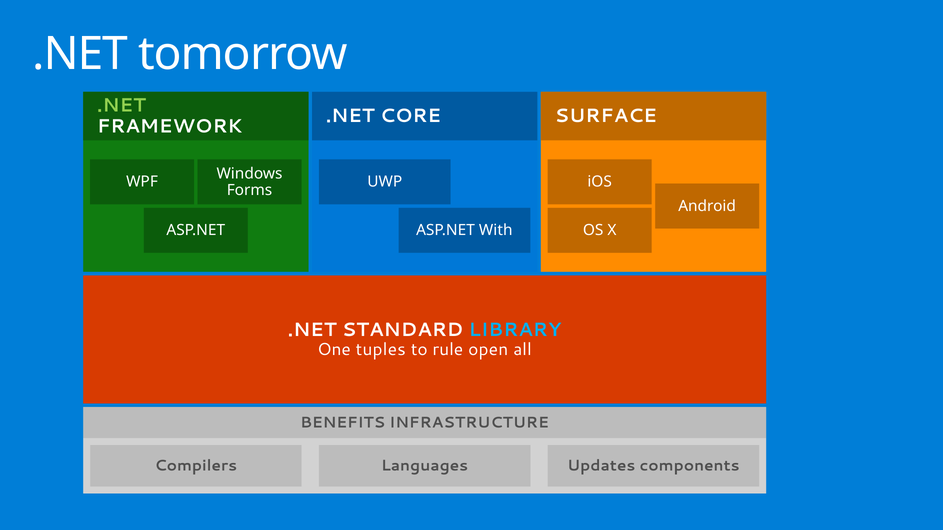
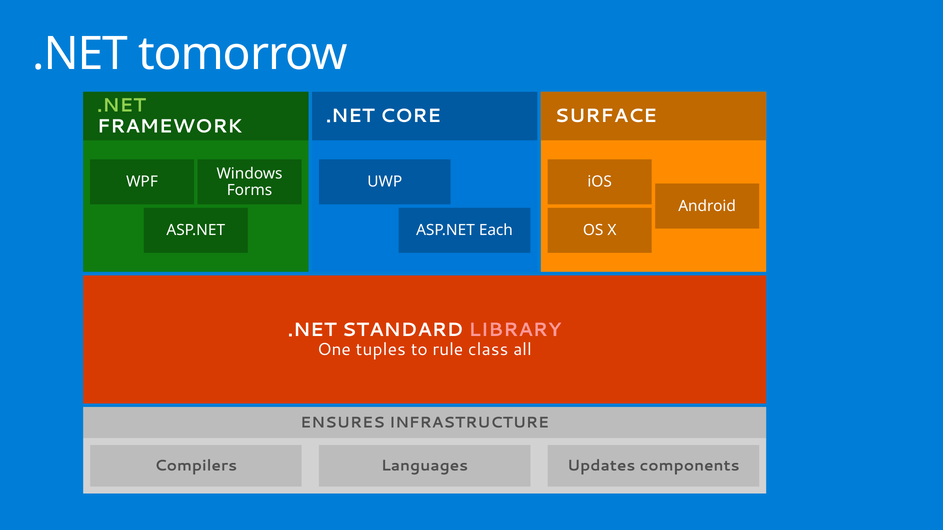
With: With -> Each
LIBRARY colour: light blue -> pink
open: open -> class
BENEFITS: BENEFITS -> ENSURES
